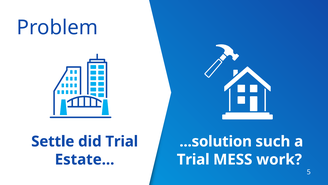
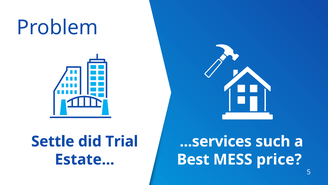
...solution: ...solution -> ...services
Trial at (193, 159): Trial -> Best
work: work -> price
